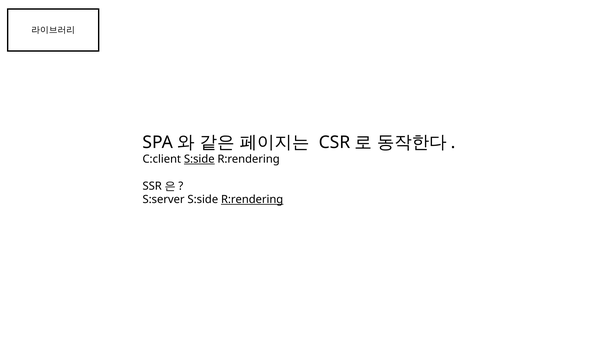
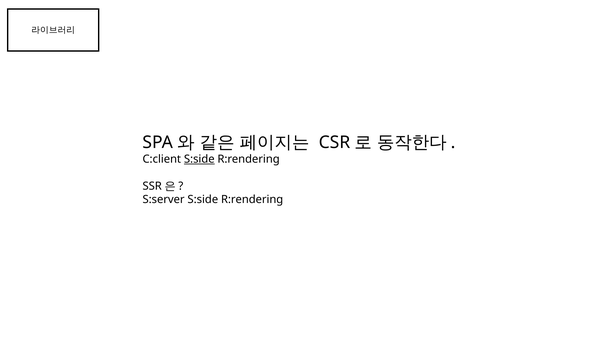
R:rendering at (252, 199) underline: present -> none
